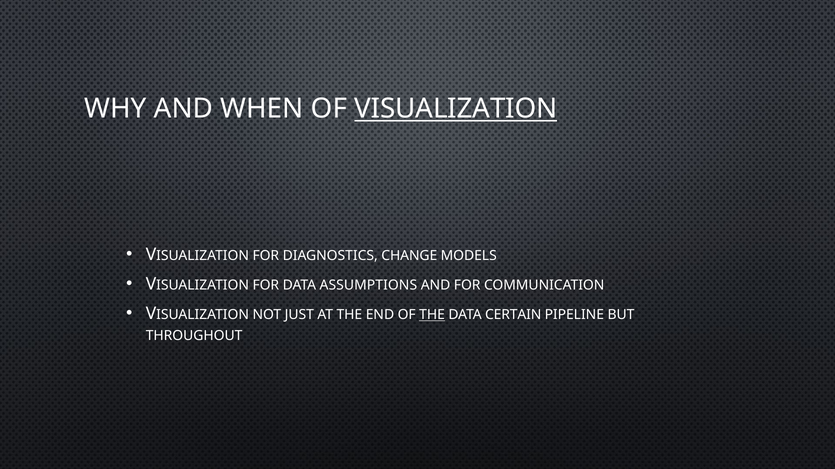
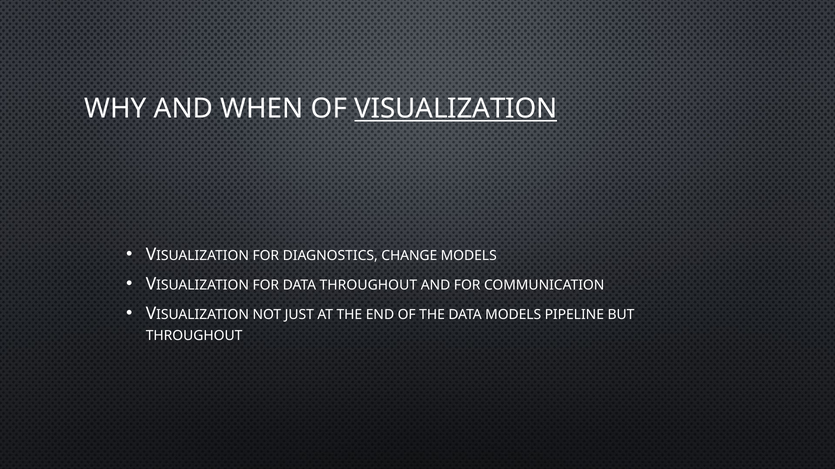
DATA ASSUMPTIONS: ASSUMPTIONS -> THROUGHOUT
THE at (432, 315) underline: present -> none
DATA CERTAIN: CERTAIN -> MODELS
